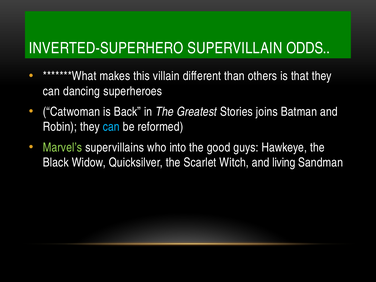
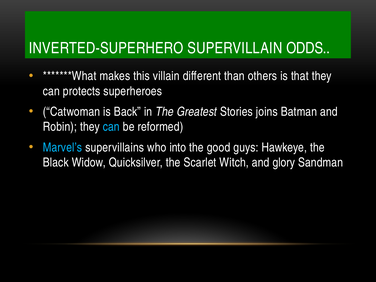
dancing: dancing -> protects
Marvel’s colour: light green -> light blue
living: living -> glory
